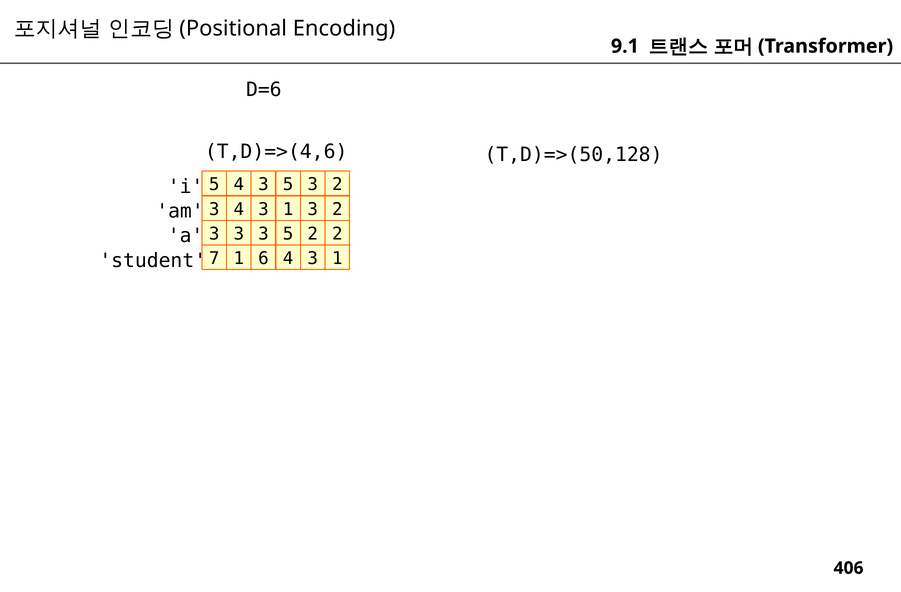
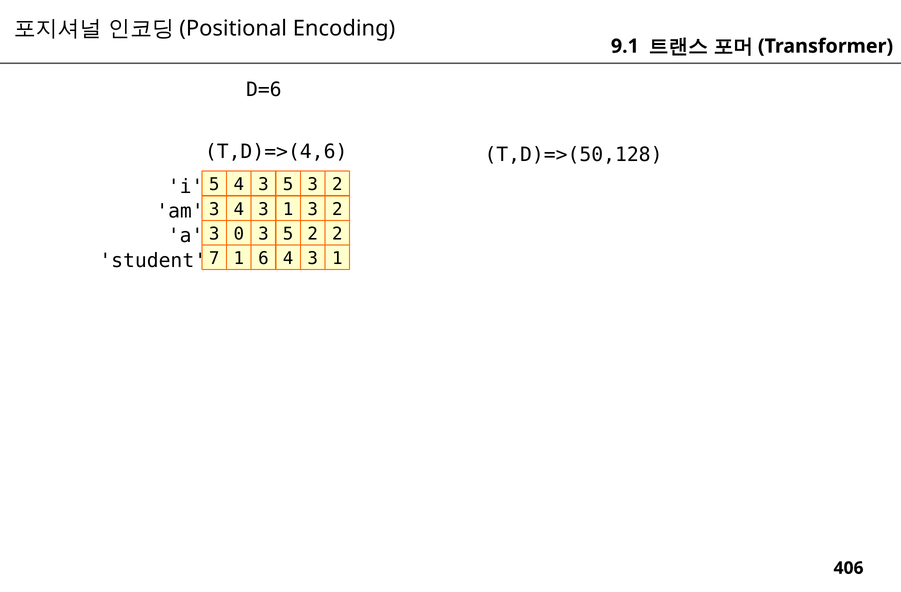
3 at (239, 234): 3 -> 0
